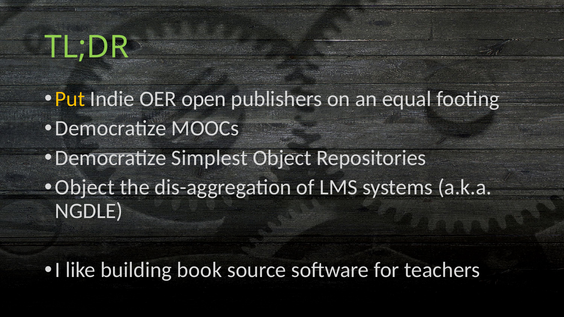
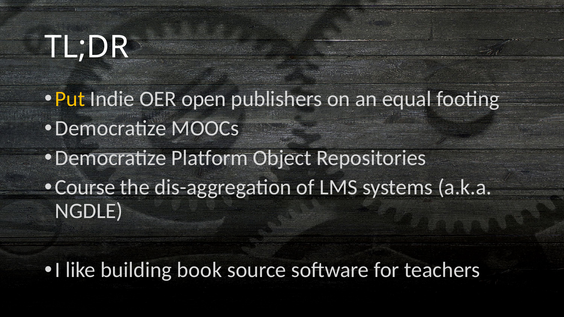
TL;DR colour: light green -> white
Simplest: Simplest -> Platform
Object at (85, 188): Object -> Course
